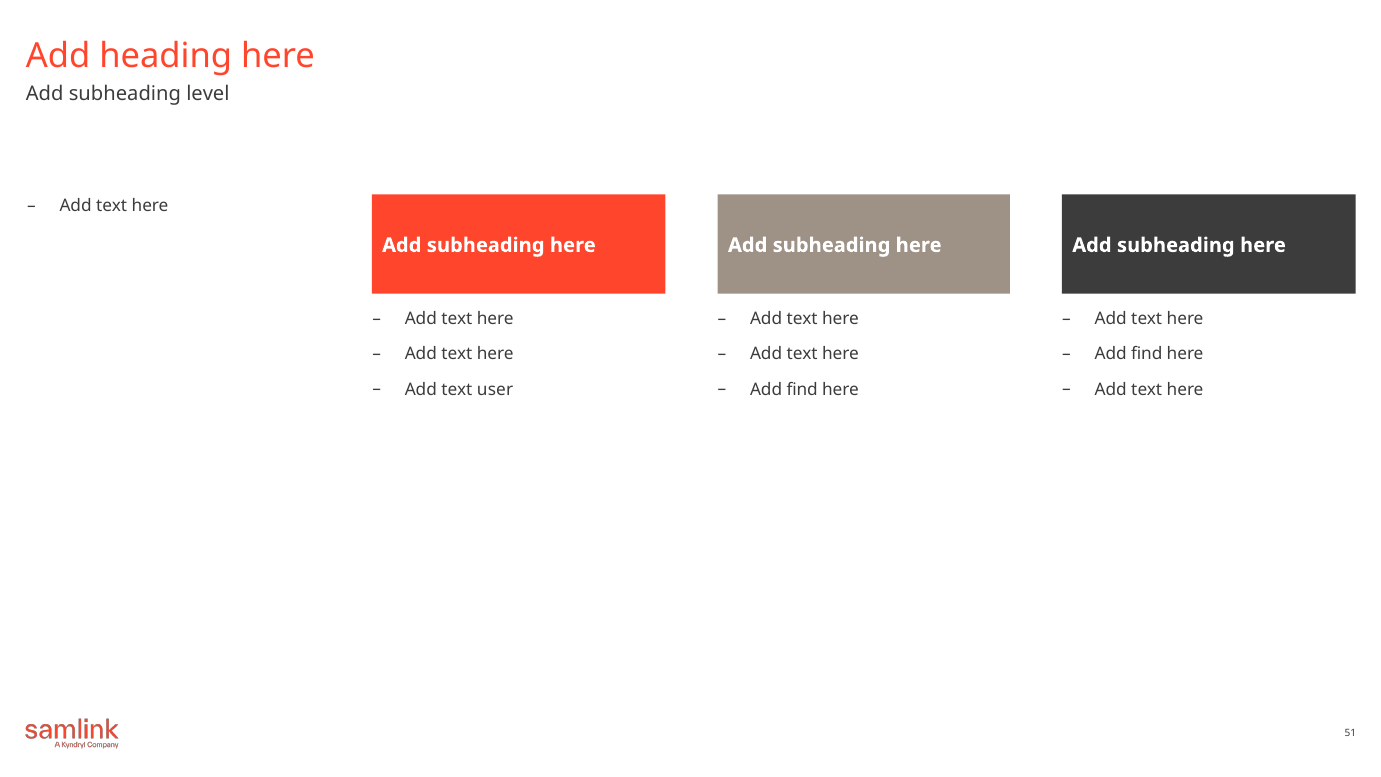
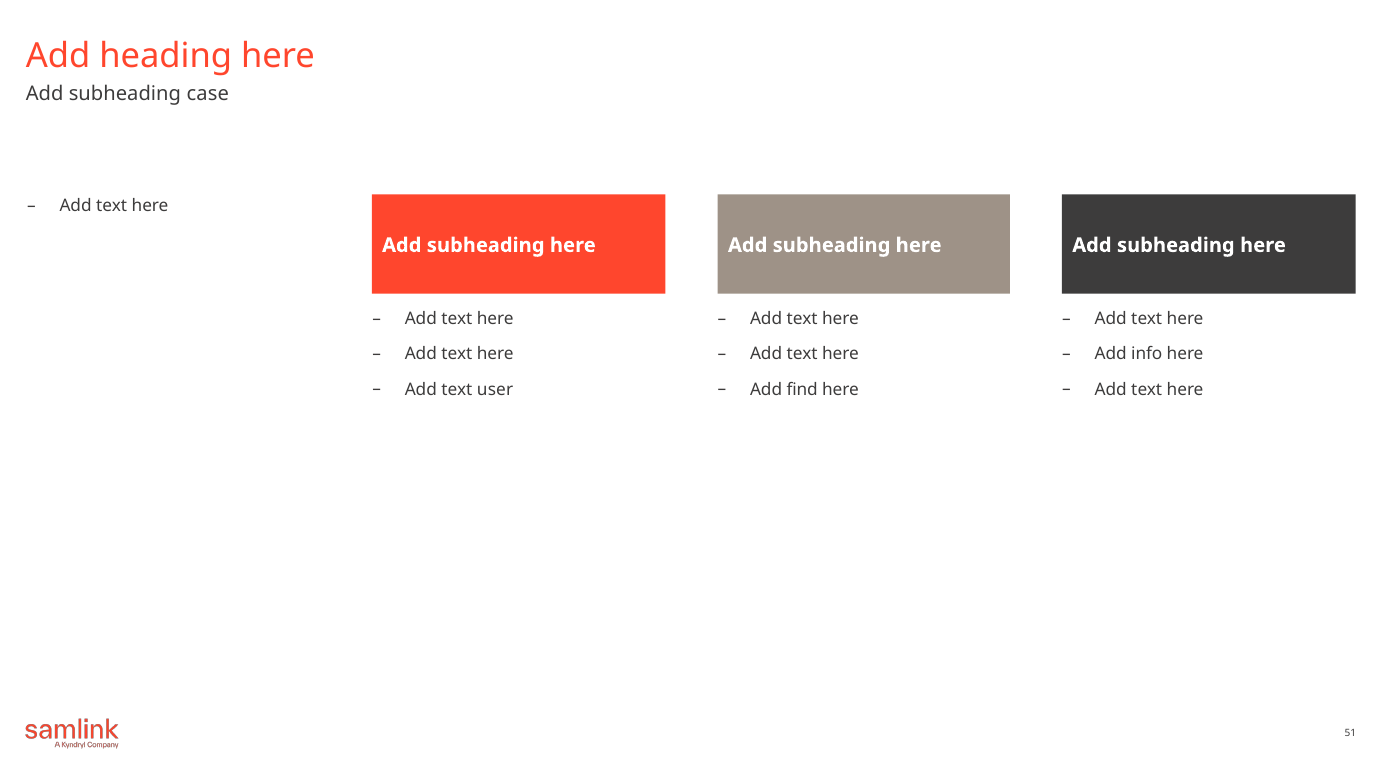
level: level -> case
find at (1147, 354): find -> info
